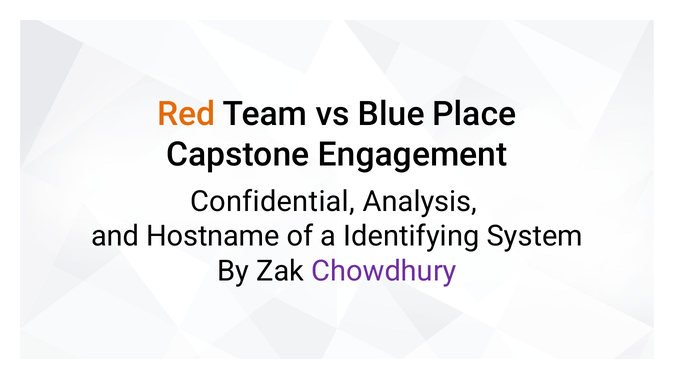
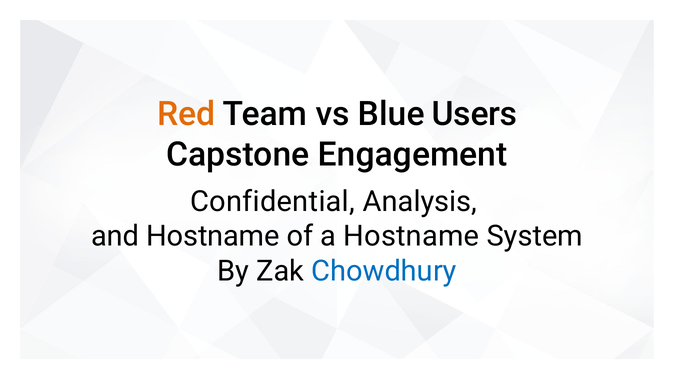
Place: Place -> Users
a Identifying: Identifying -> Hostname
Chowdhury colour: purple -> blue
